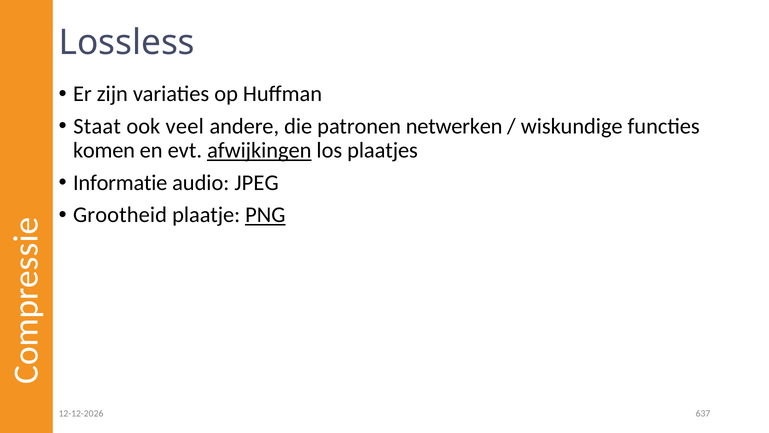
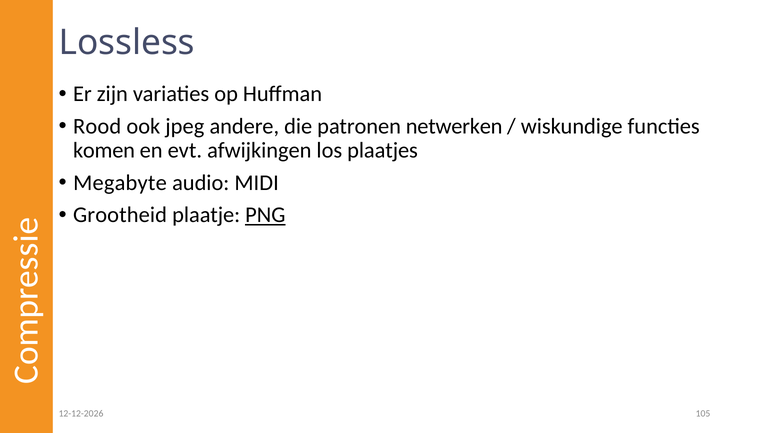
Staat: Staat -> Rood
veel: veel -> jpeg
afwijkingen underline: present -> none
Informatie: Informatie -> Megabyte
JPEG: JPEG -> MIDI
637: 637 -> 105
